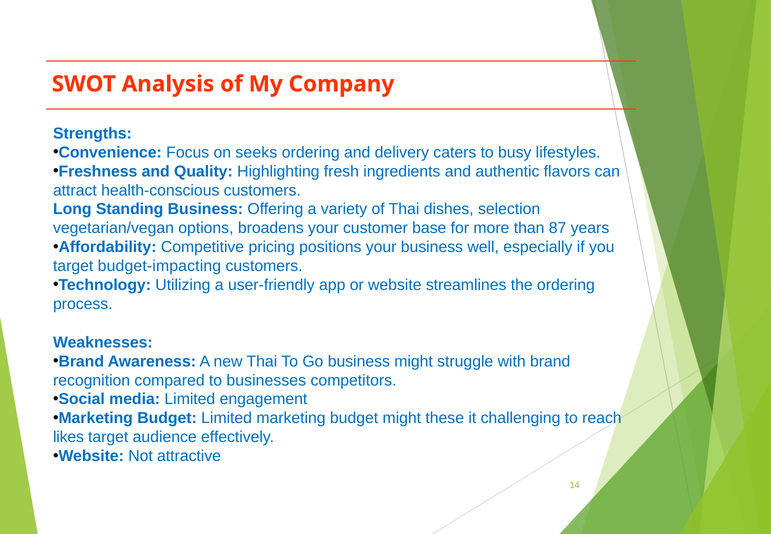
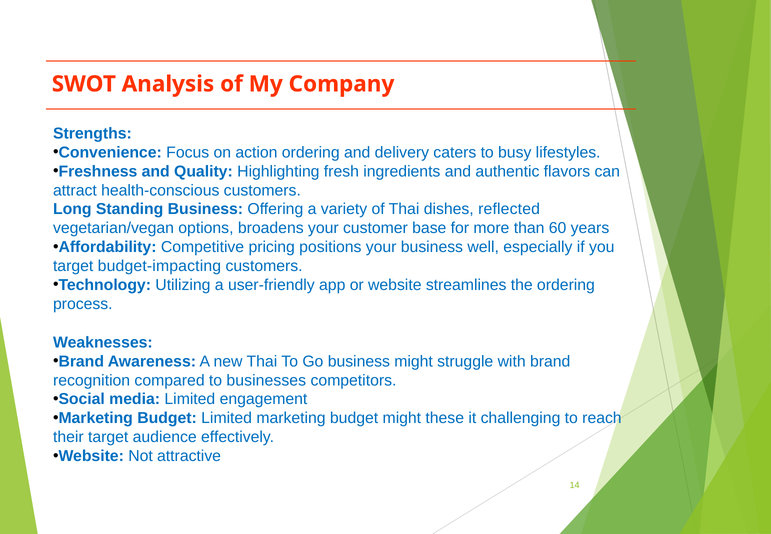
seeks: seeks -> action
selection: selection -> reflected
87: 87 -> 60
likes: likes -> their
